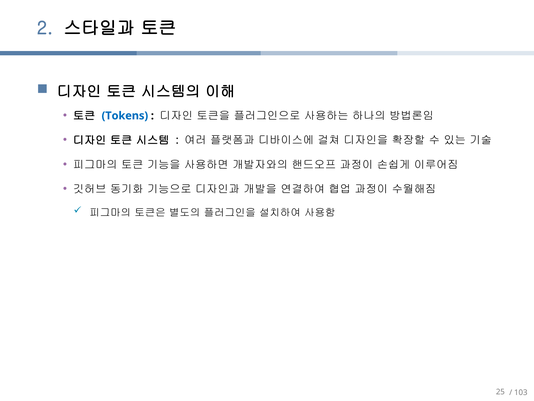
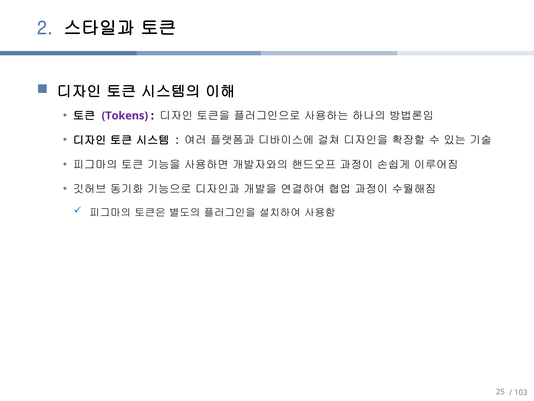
Tokens colour: blue -> purple
